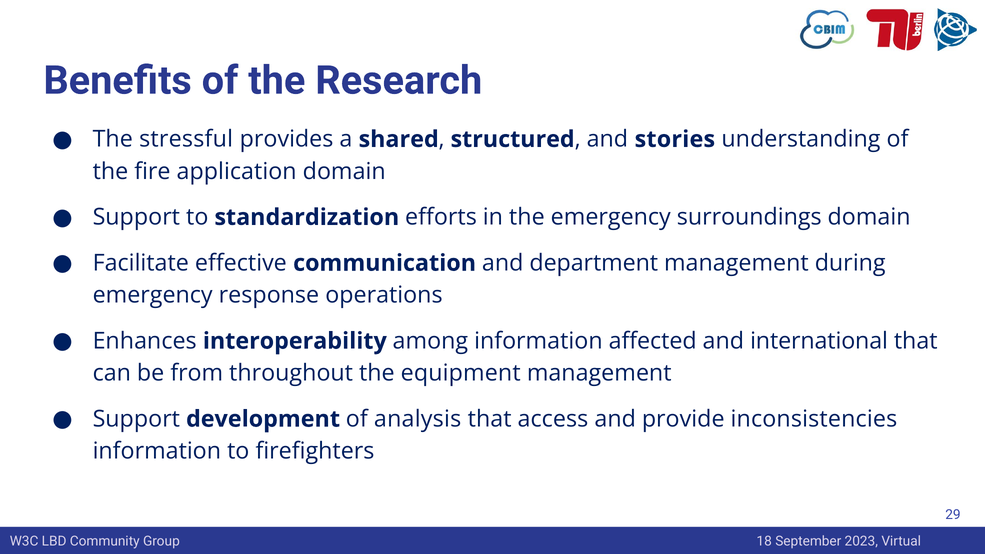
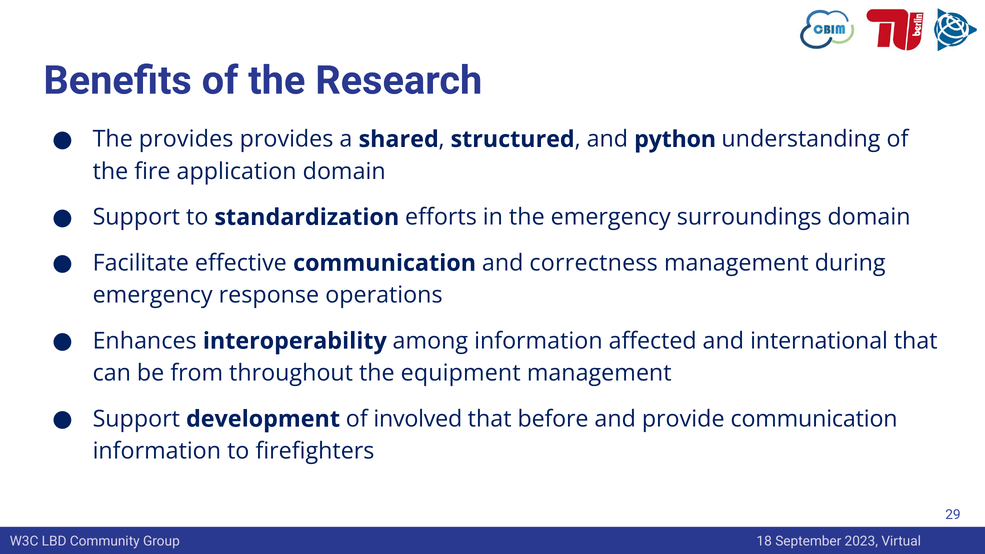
The stressful: stressful -> provides
stories: stories -> python
department: department -> correctness
analysis: analysis -> involved
access: access -> before
provide inconsistencies: inconsistencies -> communication
